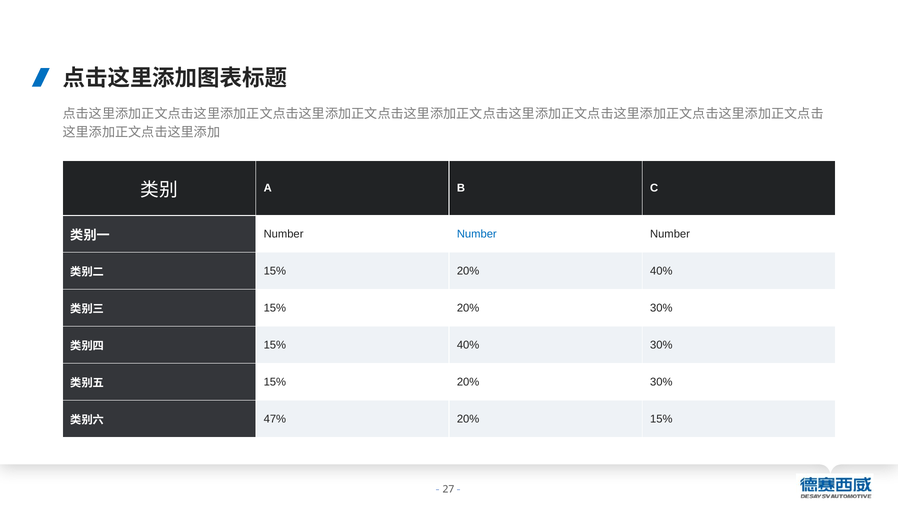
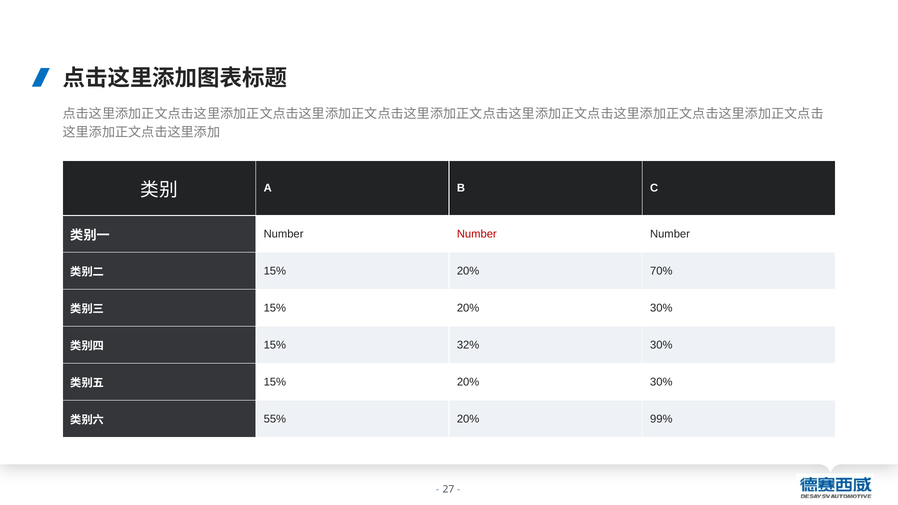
Number at (477, 234) colour: blue -> red
20% 40%: 40% -> 70%
15% 40%: 40% -> 32%
47%: 47% -> 55%
20% 15%: 15% -> 99%
